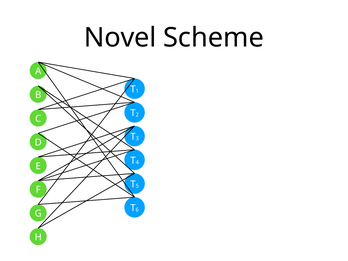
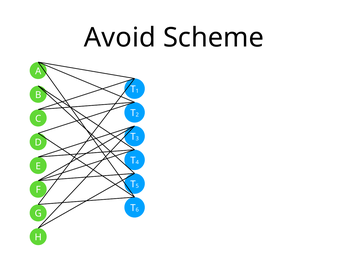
Novel: Novel -> Avoid
